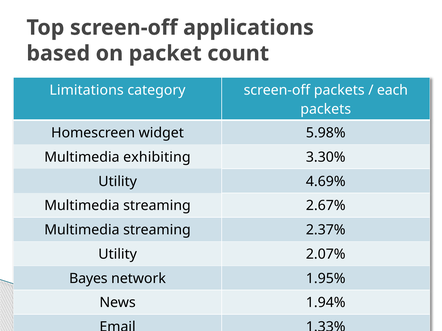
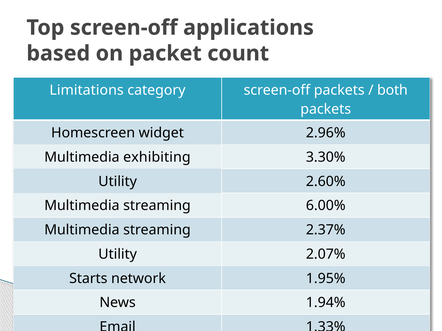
each: each -> both
5.98%: 5.98% -> 2.96%
4.69%: 4.69% -> 2.60%
2.67%: 2.67% -> 6.00%
Bayes: Bayes -> Starts
